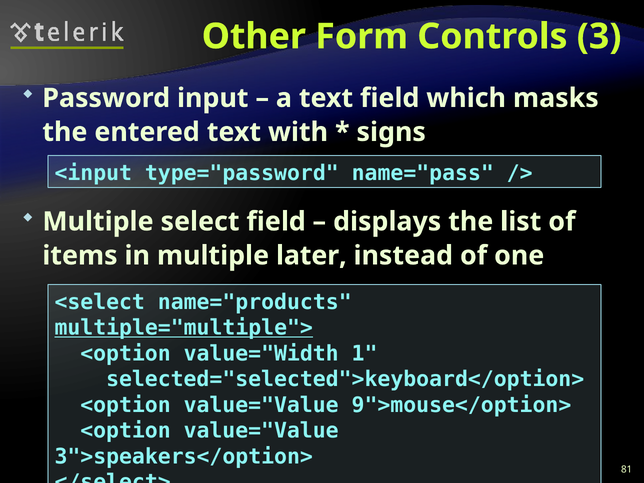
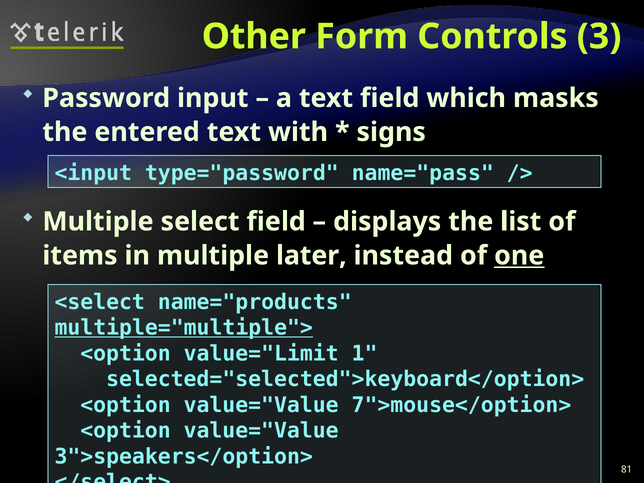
one underline: none -> present
value="Width: value="Width -> value="Limit
9">mouse</option>: 9">mouse</option> -> 7">mouse</option>
